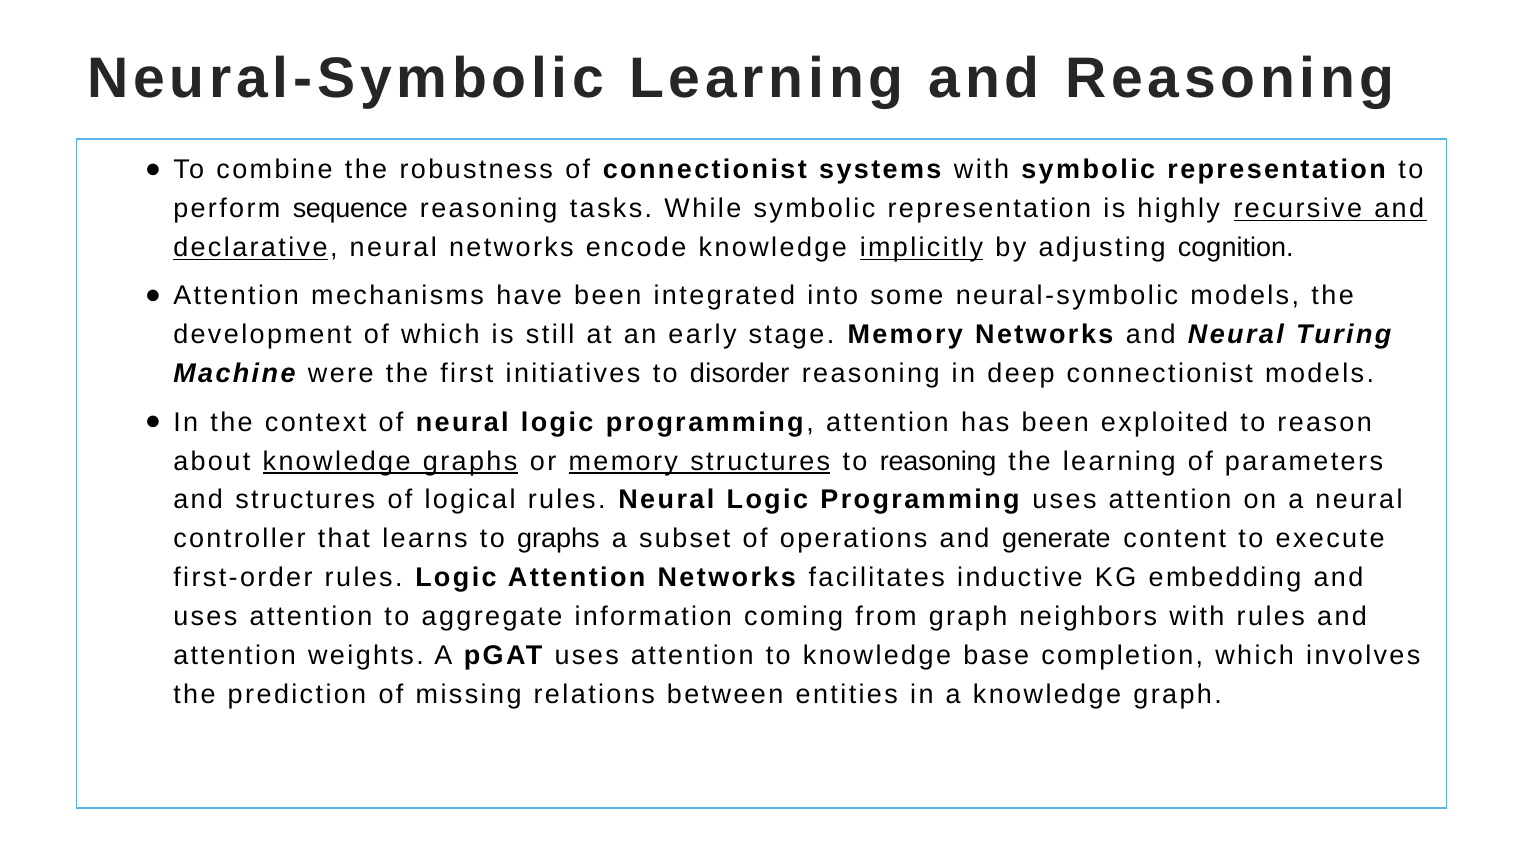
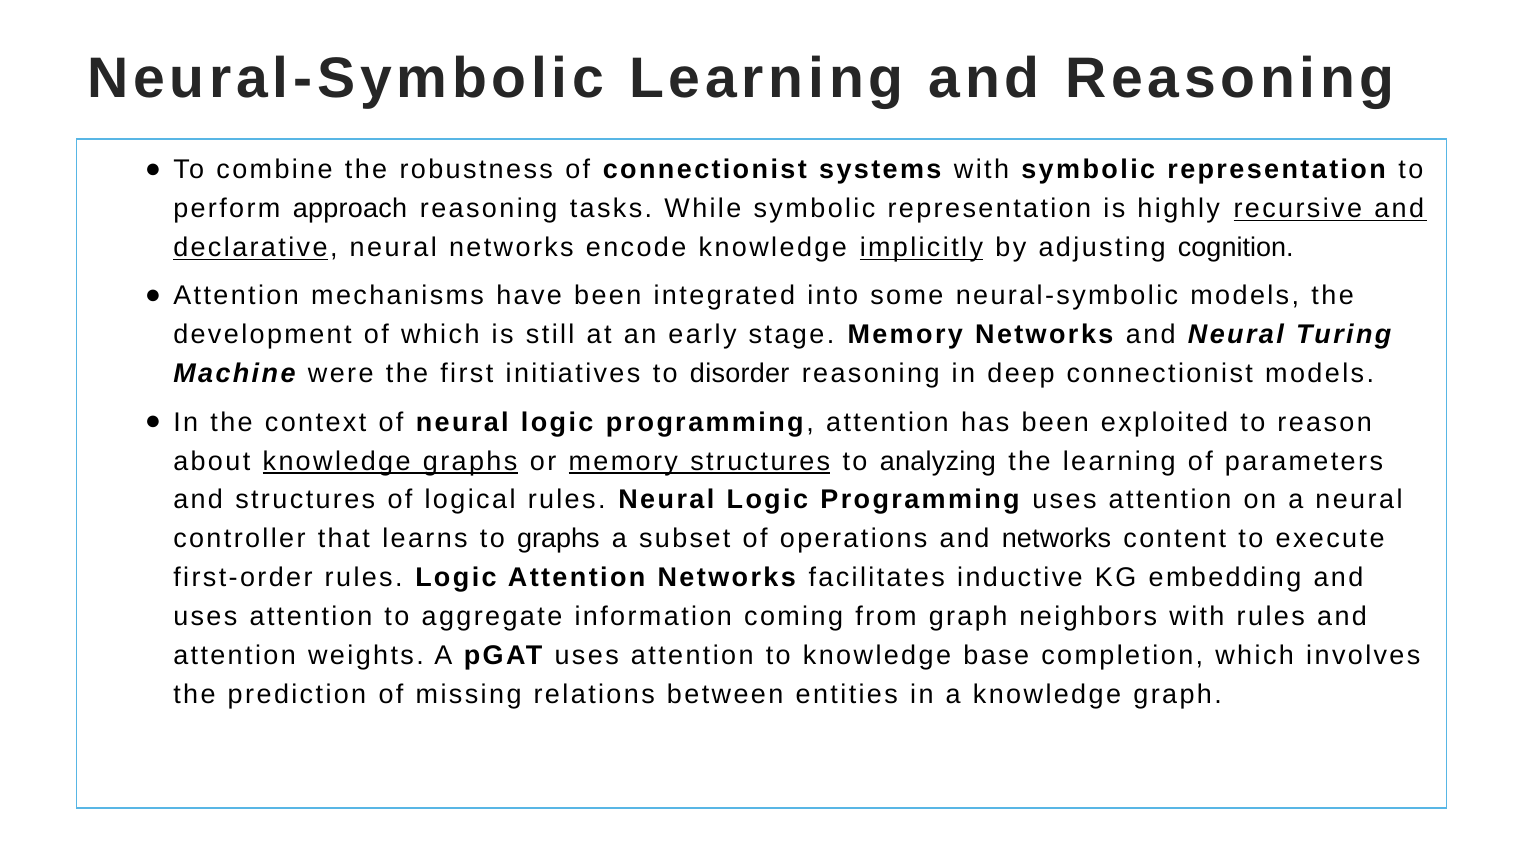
sequence: sequence -> approach
to reasoning: reasoning -> analyzing
and generate: generate -> networks
